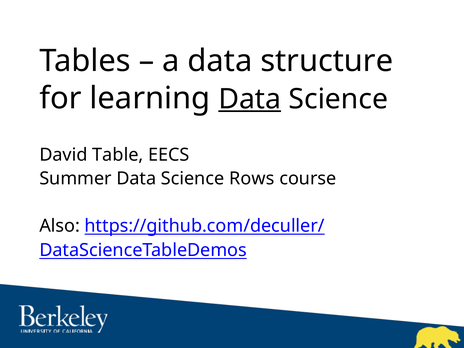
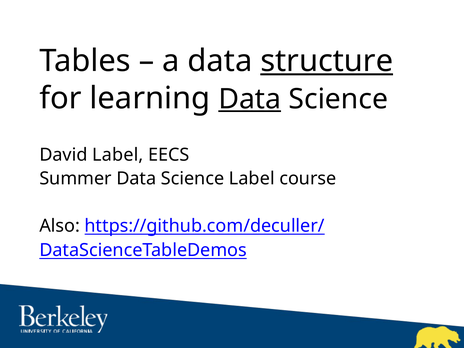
structure underline: none -> present
David Table: Table -> Label
Science Rows: Rows -> Label
